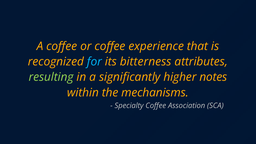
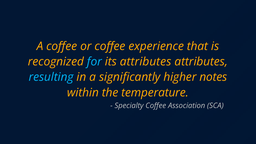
its bitterness: bitterness -> attributes
resulting colour: light green -> light blue
mechanisms: mechanisms -> temperature
